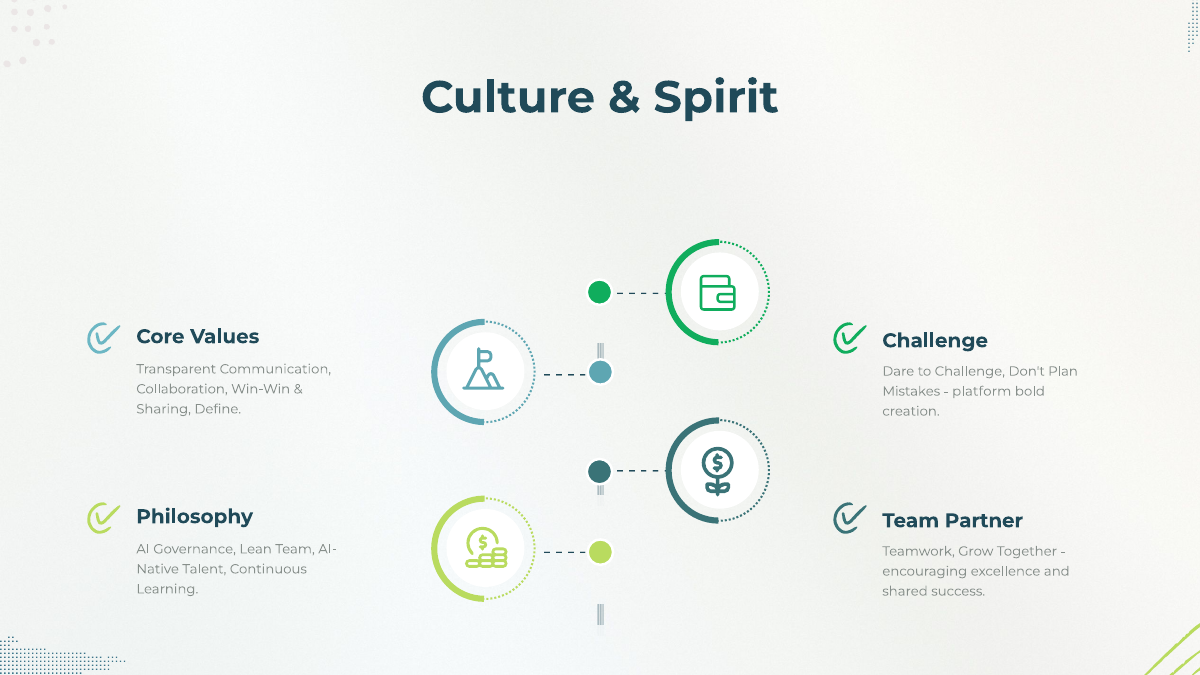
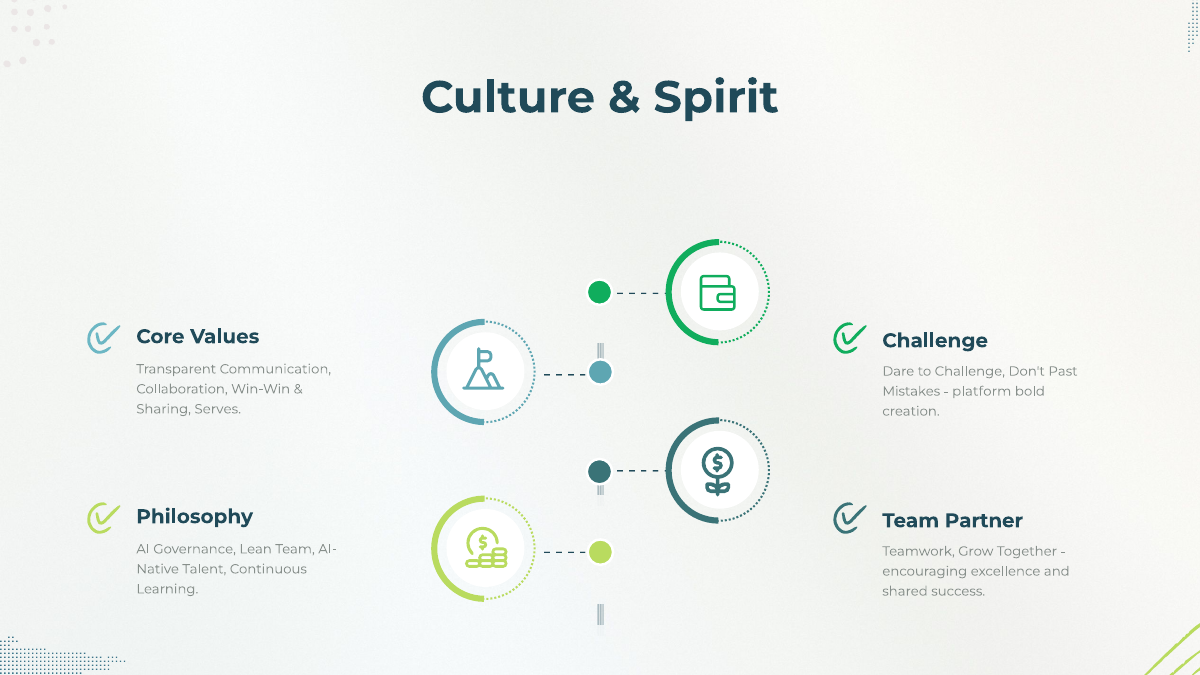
Plan: Plan -> Past
Define: Define -> Serves
